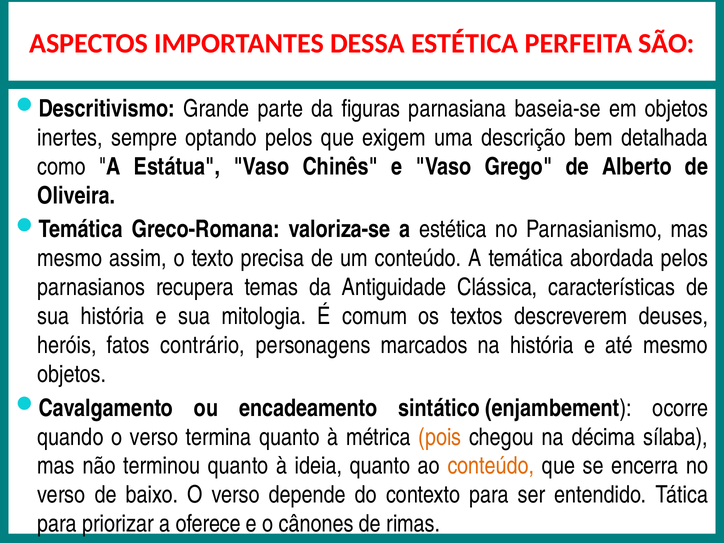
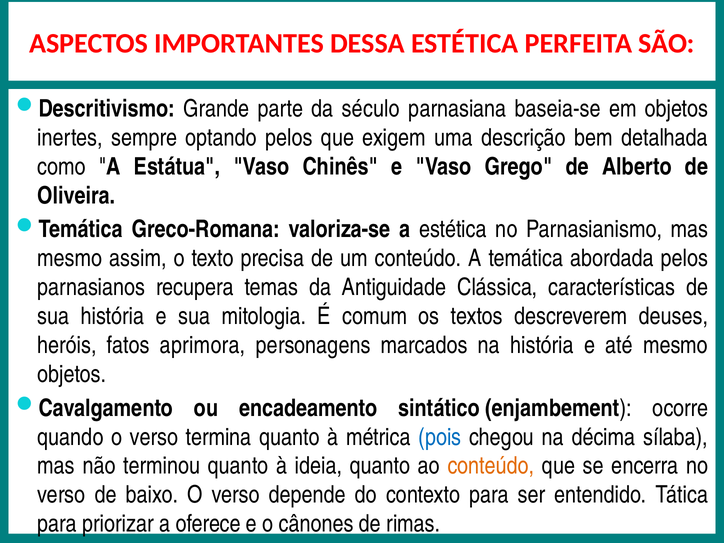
figuras: figuras -> século
contrário: contrário -> aprimora
pois colour: orange -> blue
